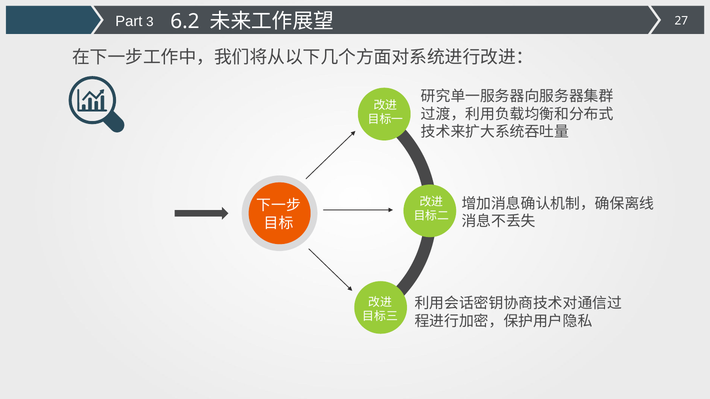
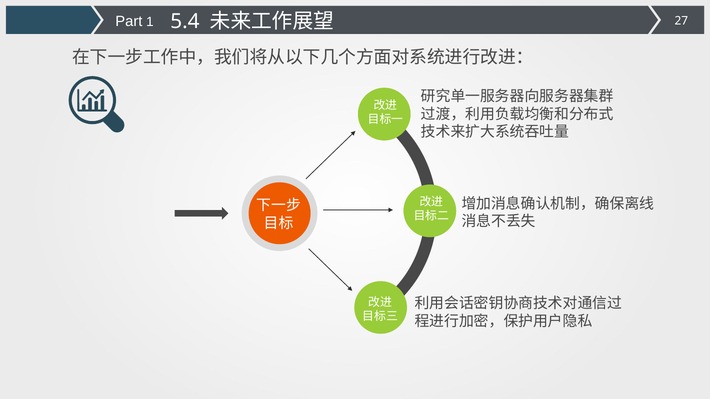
3: 3 -> 1
6.2: 6.2 -> 5.4
